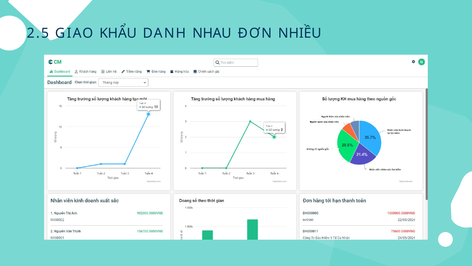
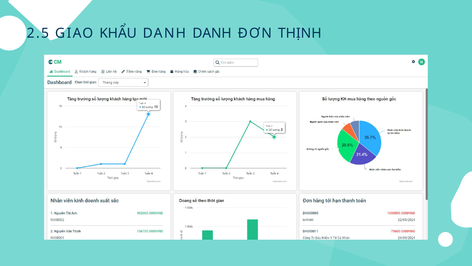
DANH NHAU: NHAU -> DANH
NHIỀU: NHIỀU -> THỊNH
